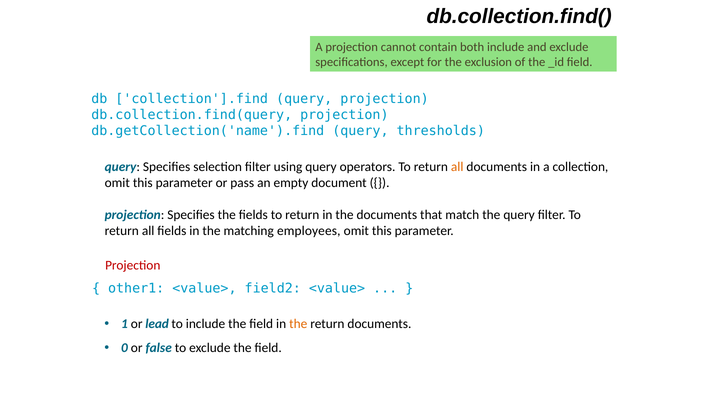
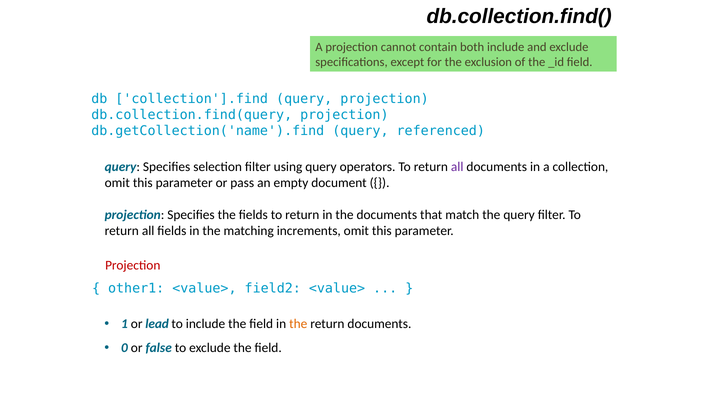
thresholds: thresholds -> referenced
all at (457, 167) colour: orange -> purple
employees: employees -> increments
